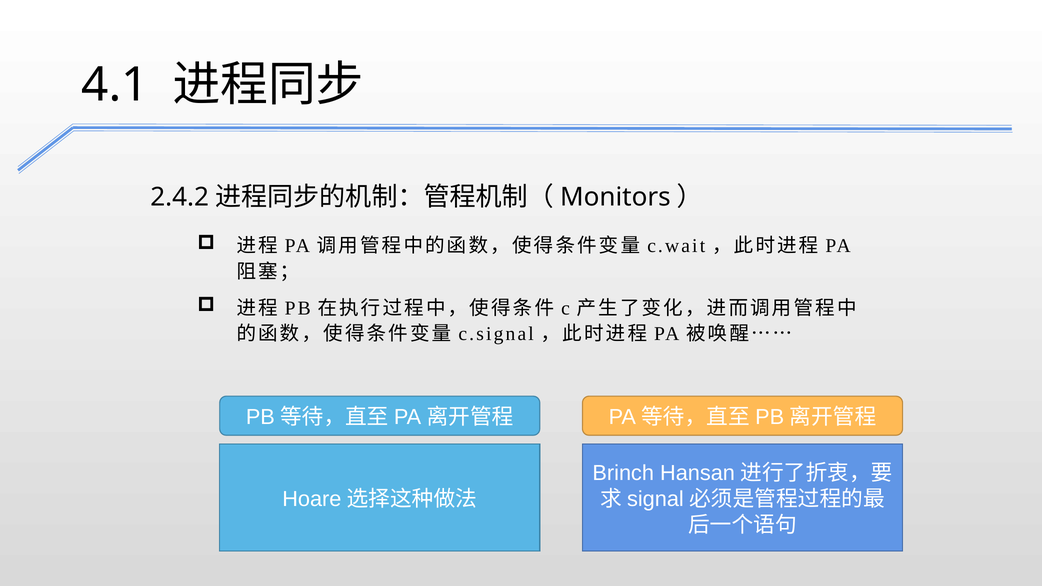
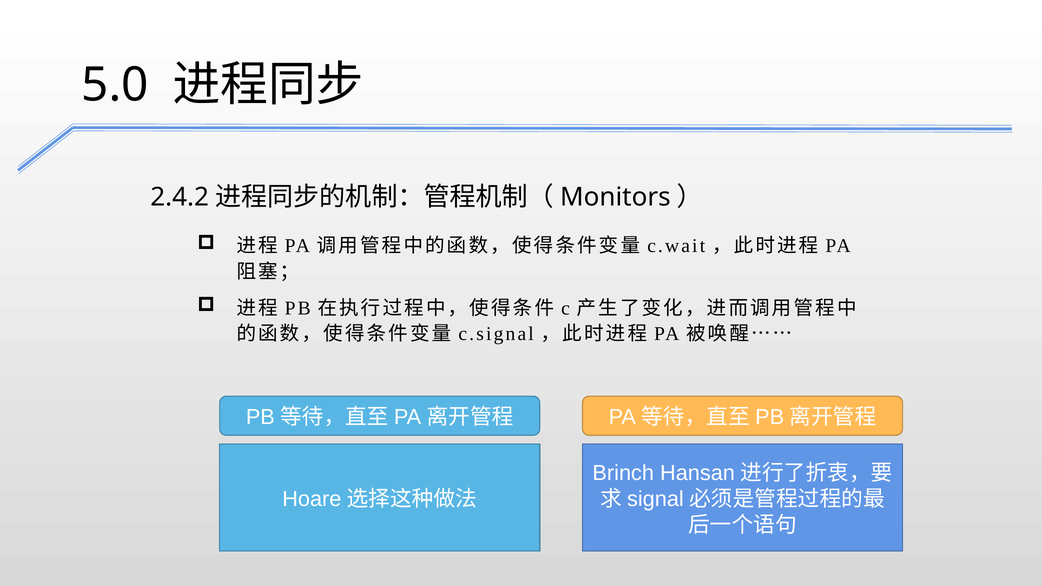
4.1: 4.1 -> 5.0
